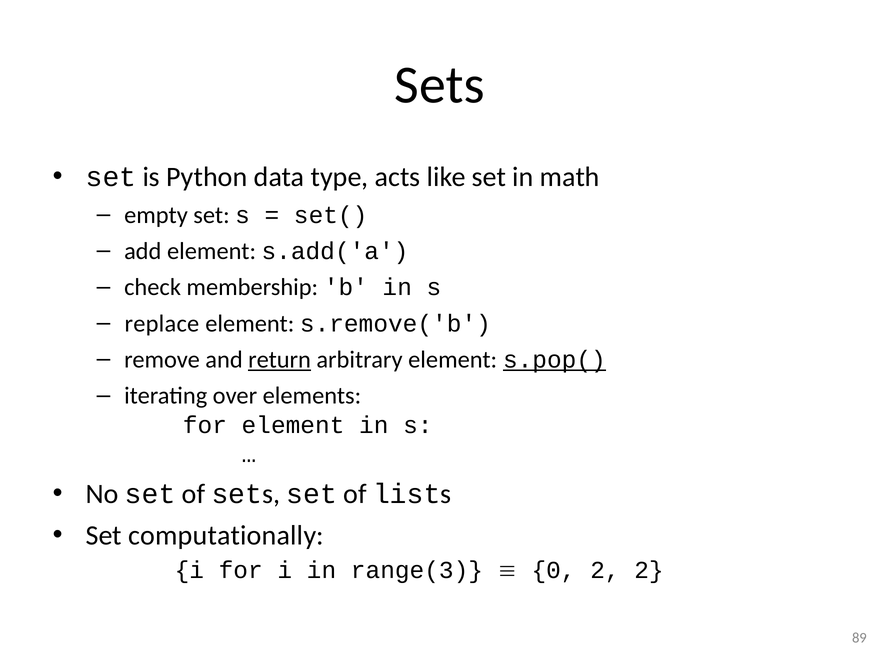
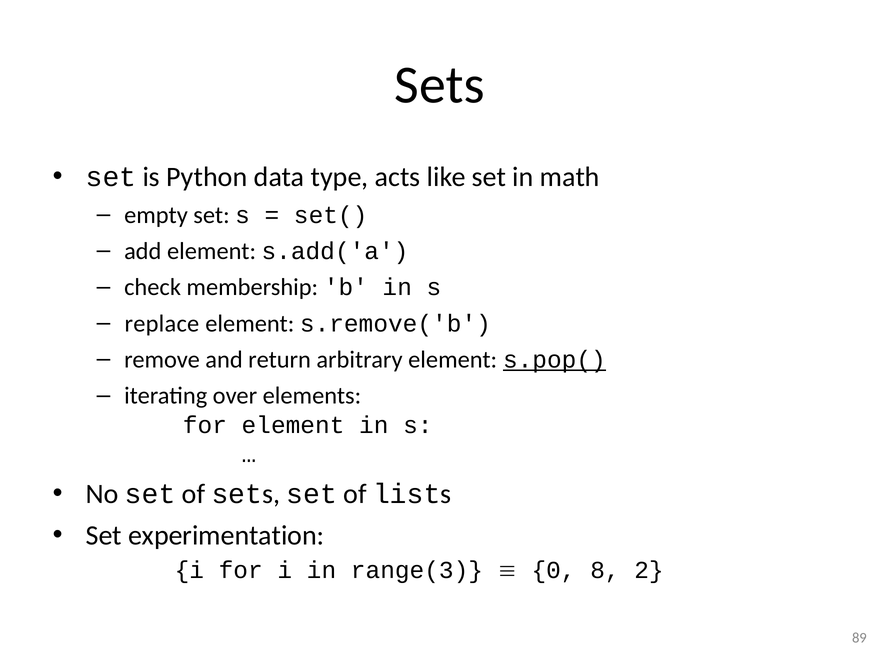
return underline: present -> none
computationally: computationally -> experimentation
0 2: 2 -> 8
